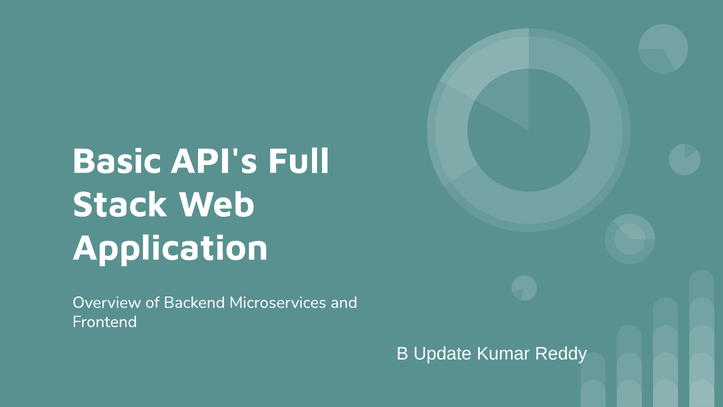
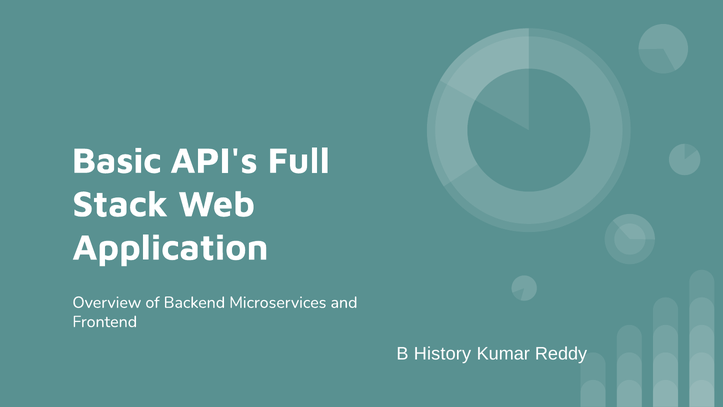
Update: Update -> History
